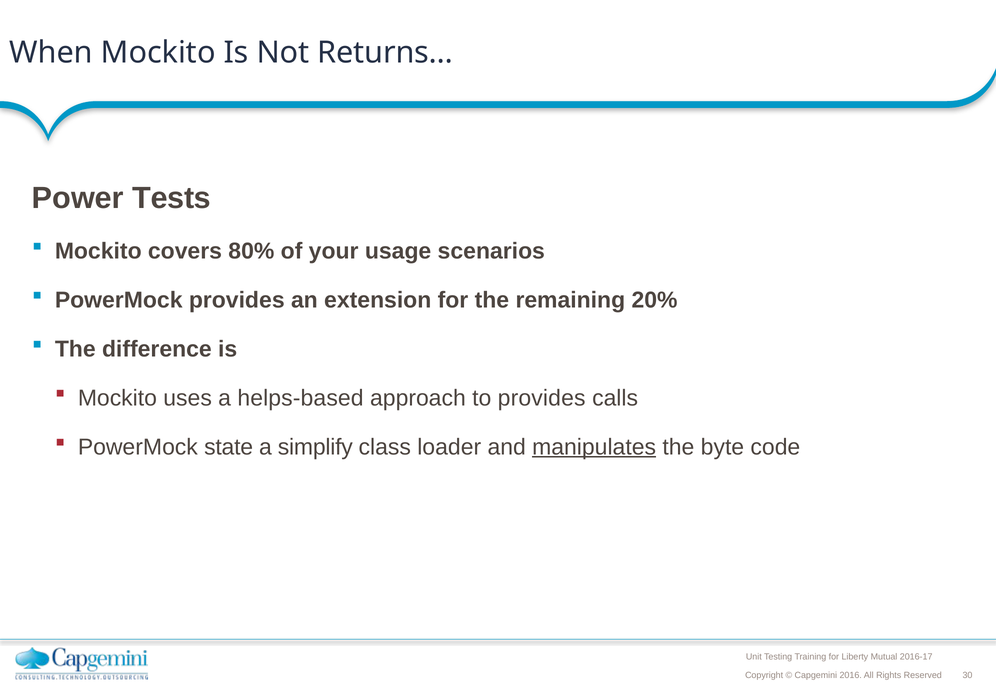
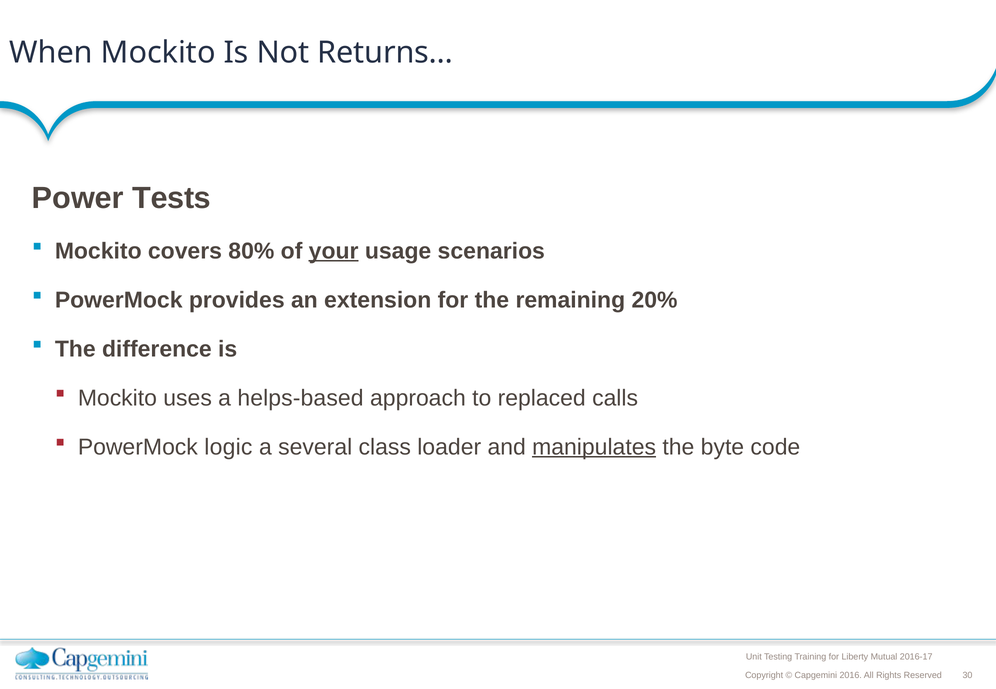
your underline: none -> present
to provides: provides -> replaced
state: state -> logic
simplify: simplify -> several
